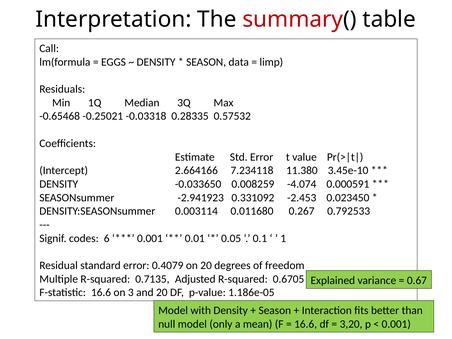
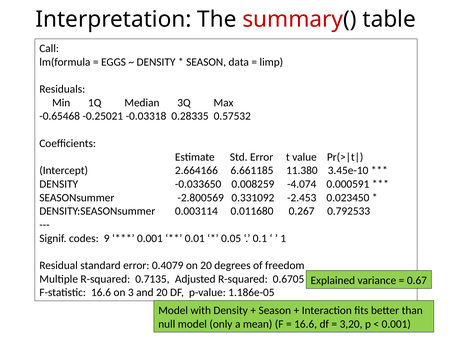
7.234118: 7.234118 -> 6.661185
-2.941923: -2.941923 -> -2.800569
6: 6 -> 9
